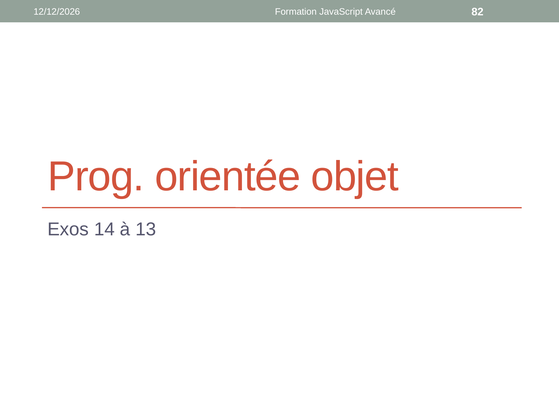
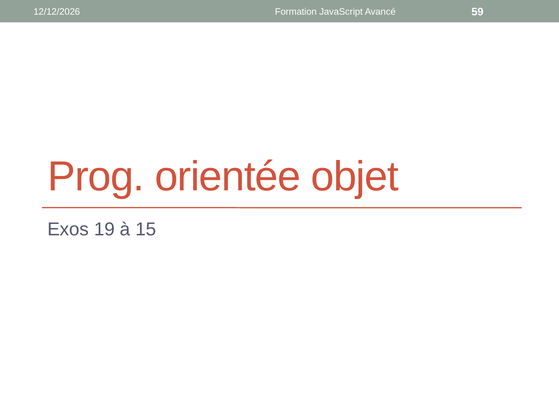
82: 82 -> 59
14: 14 -> 19
13: 13 -> 15
